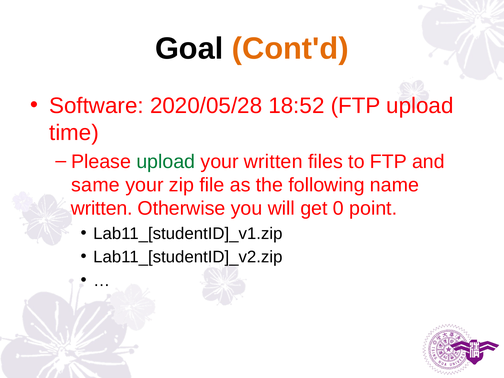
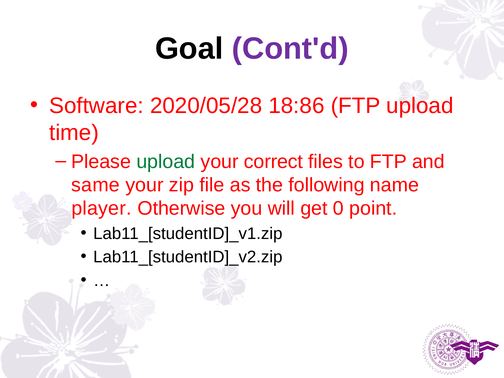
Cont'd colour: orange -> purple
18:52: 18:52 -> 18:86
your written: written -> correct
written at (102, 209): written -> player
